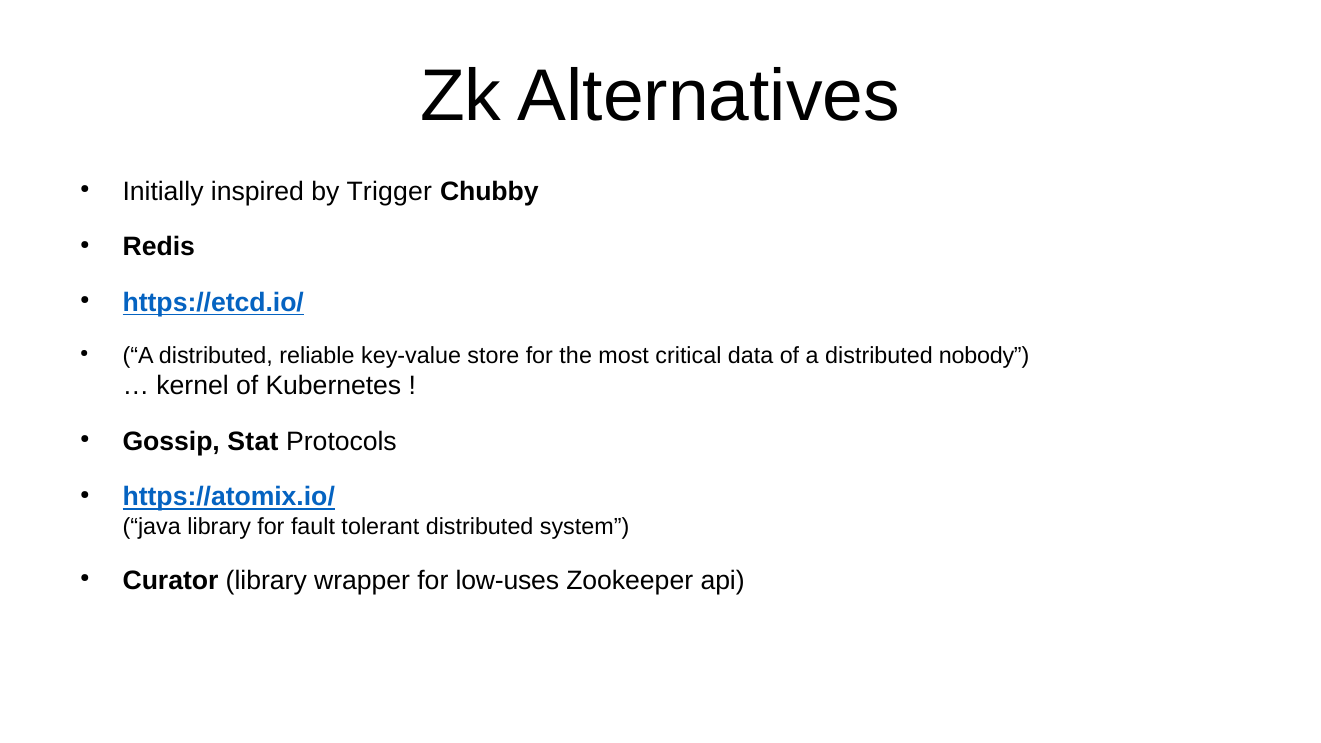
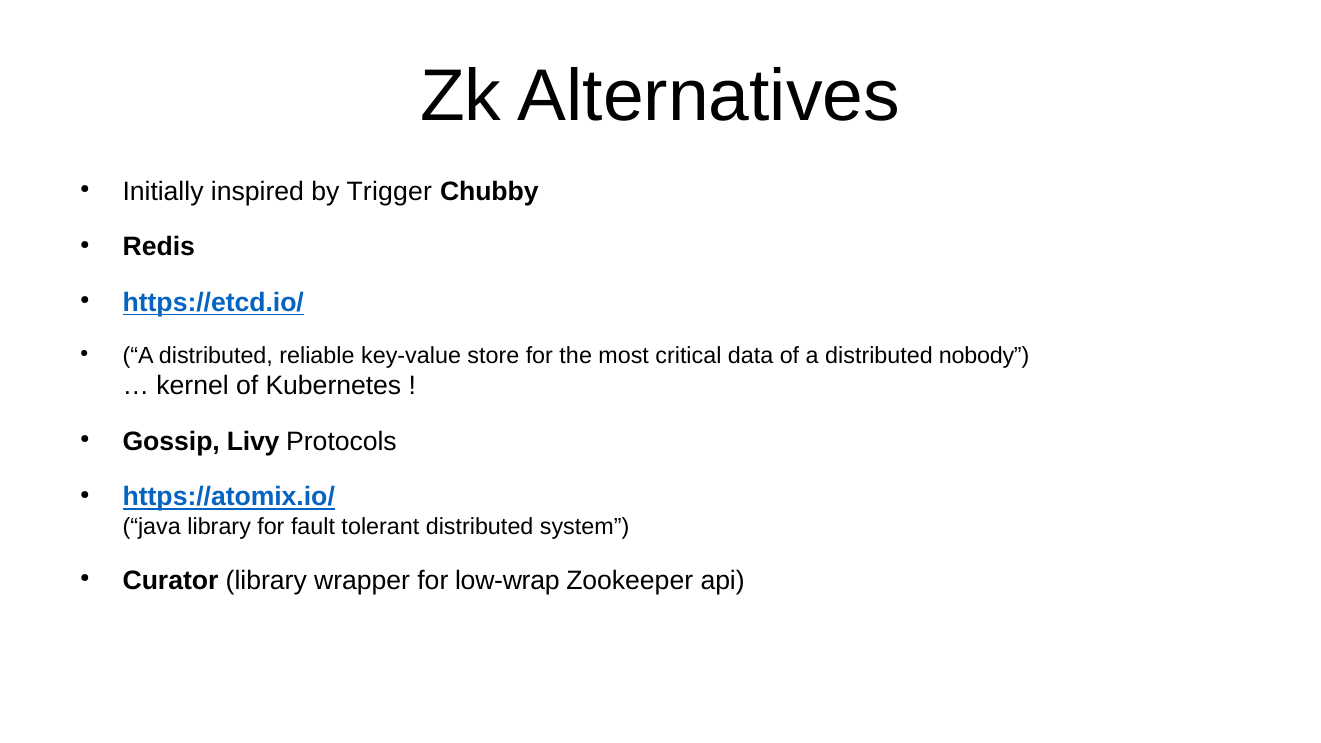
Stat: Stat -> Livy
low-uses: low-uses -> low-wrap
